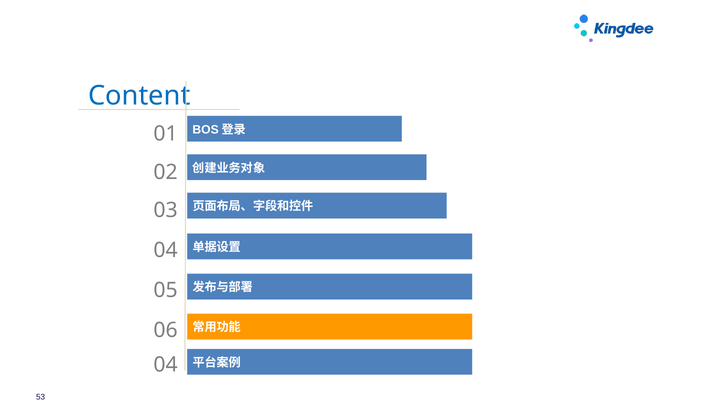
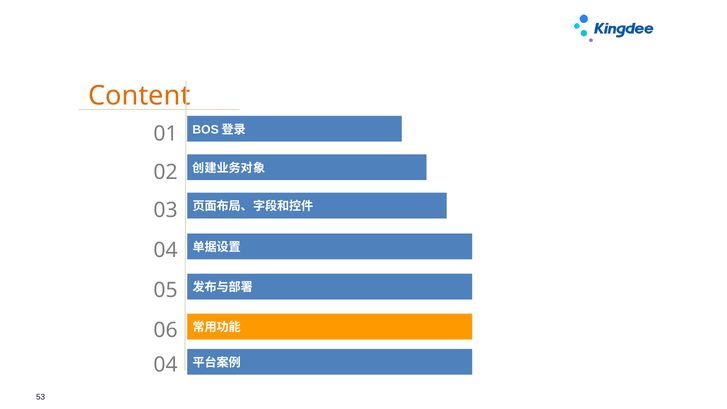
Content colour: blue -> orange
